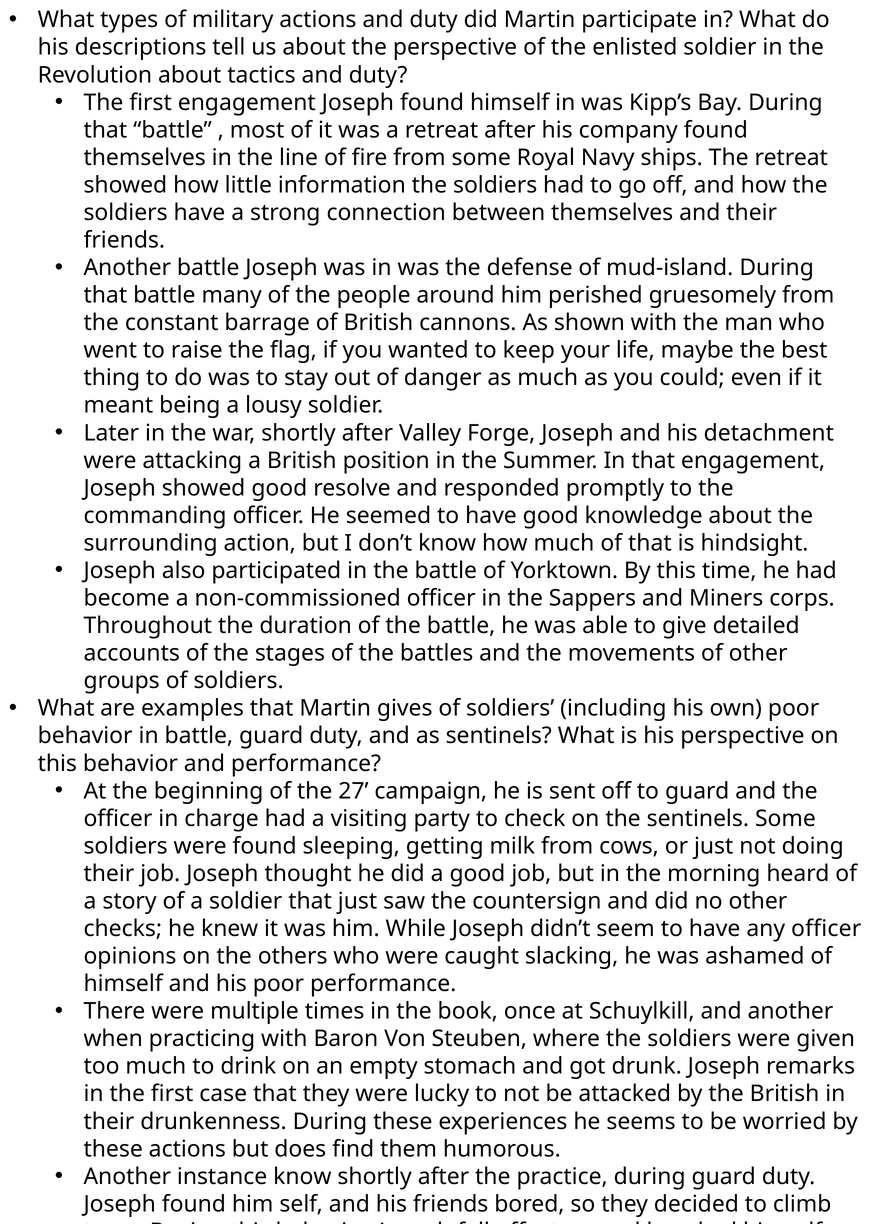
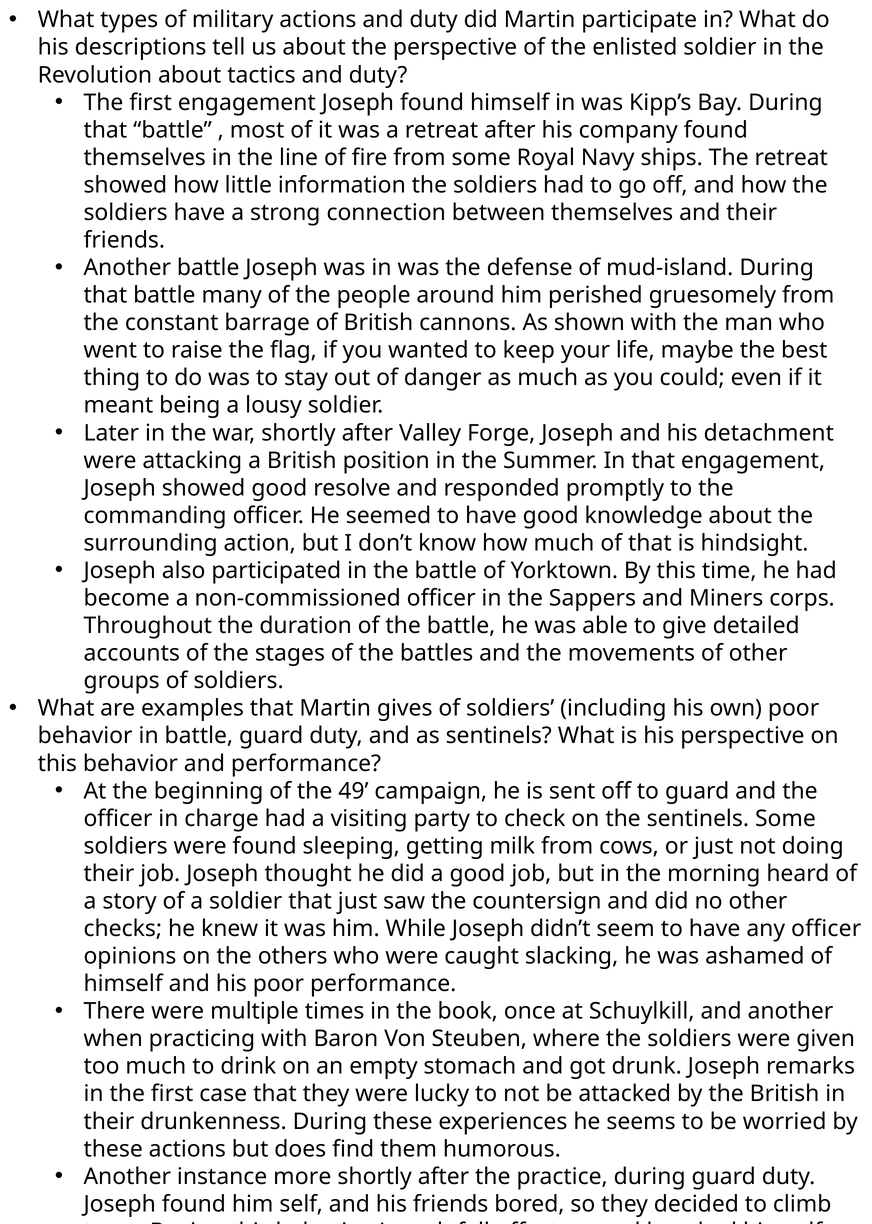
27: 27 -> 49
instance know: know -> more
